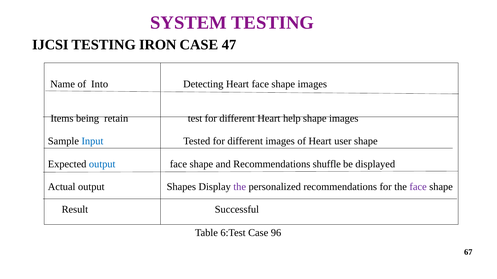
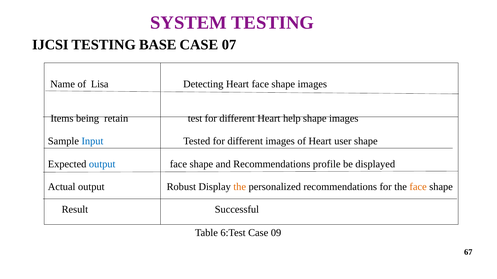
IRON: IRON -> BASE
47: 47 -> 07
Into: Into -> Lisa
shuffle: shuffle -> profile
Shapes: Shapes -> Robust
the at (240, 187) colour: purple -> orange
face at (418, 187) colour: purple -> orange
96: 96 -> 09
